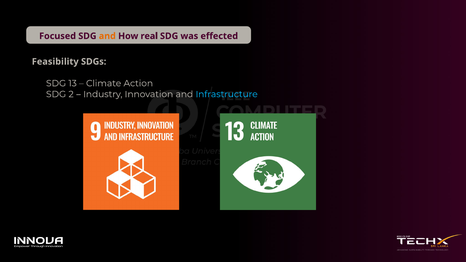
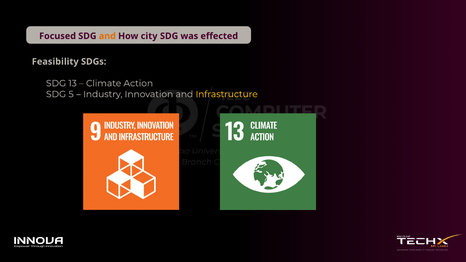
real: real -> city
2: 2 -> 5
Infrastructure colour: light blue -> yellow
